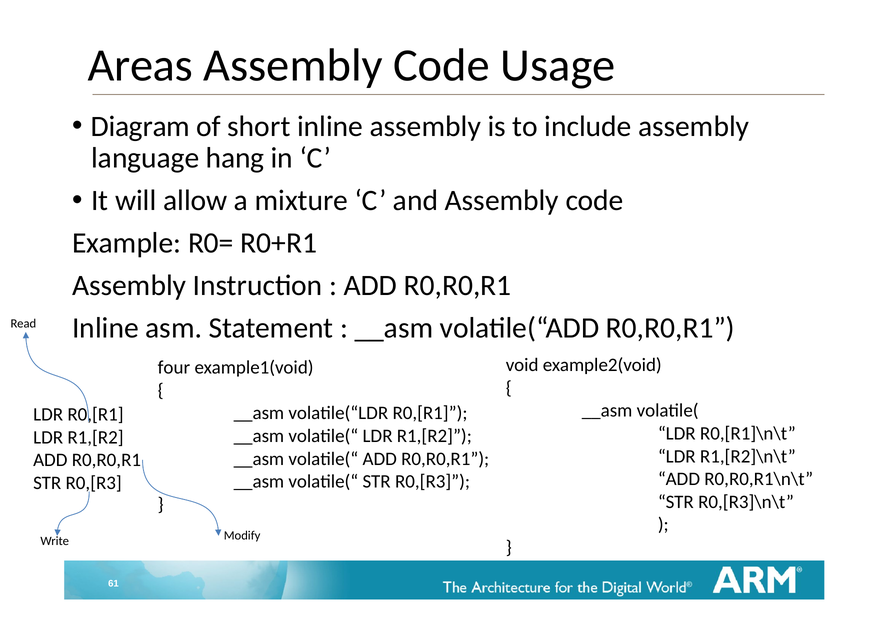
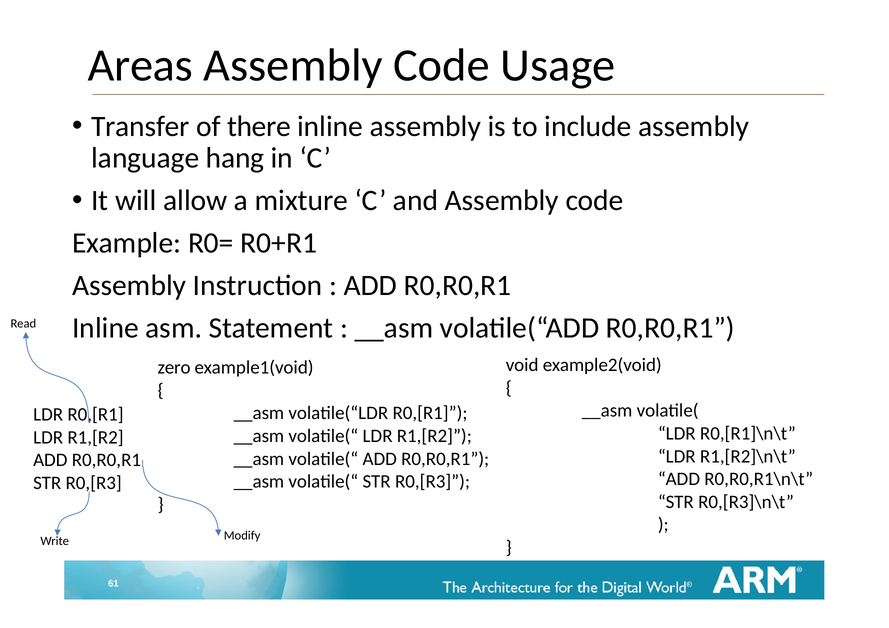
Diagram: Diagram -> Transfer
short: short -> there
four: four -> zero
